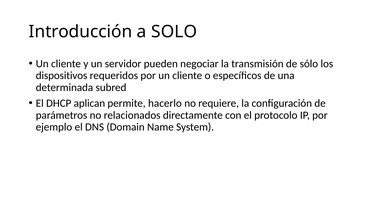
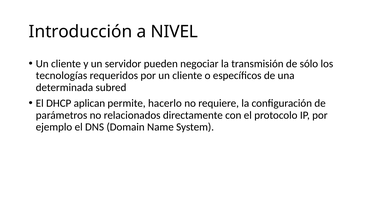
SOLO: SOLO -> NIVEL
dispositivos: dispositivos -> tecnologías
